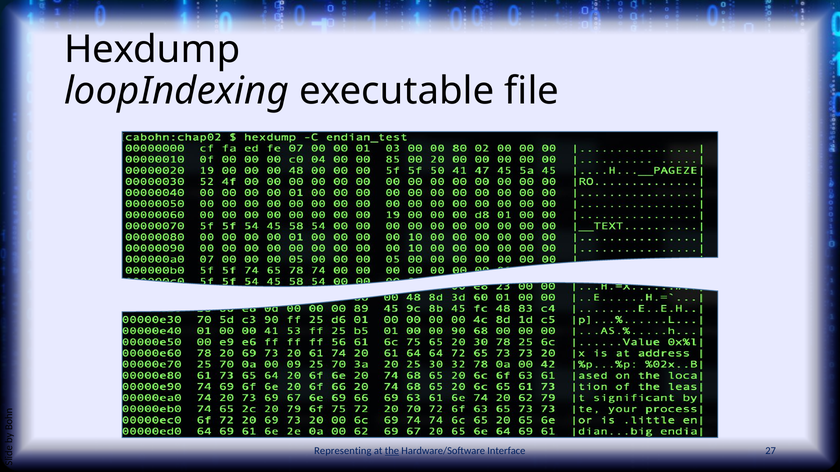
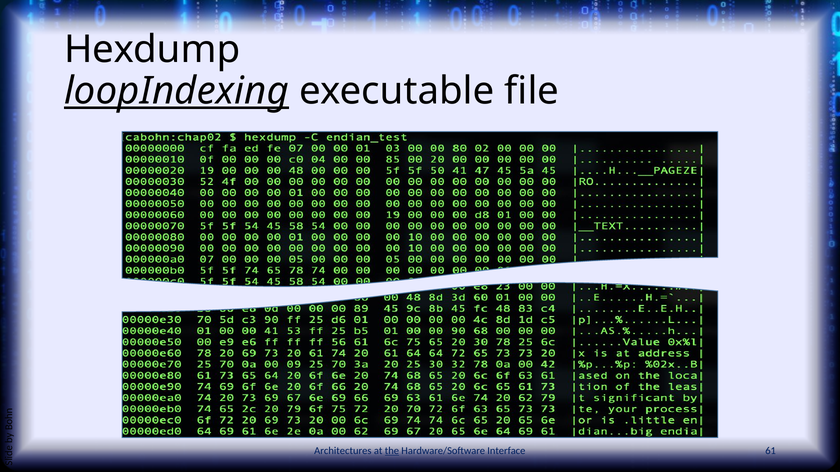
loopIndexing underline: none -> present
Representing: Representing -> Architectures
27: 27 -> 61
